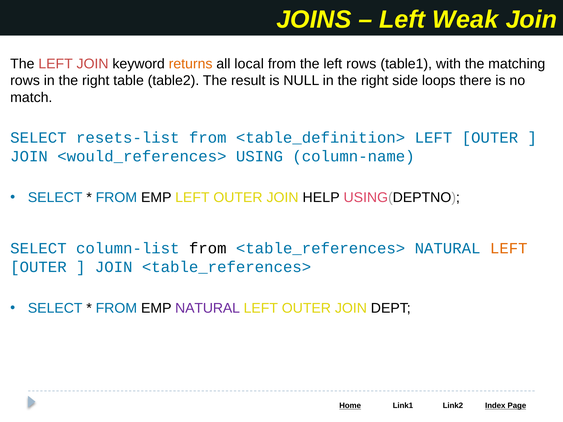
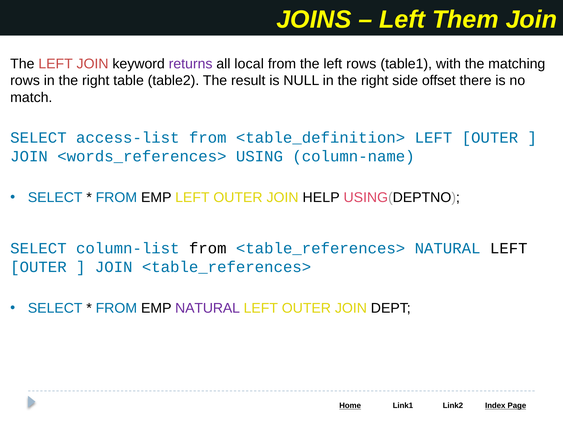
Weak: Weak -> Them
returns colour: orange -> purple
loops: loops -> offset
resets-list: resets-list -> access-list
<would_references>: <would_references> -> <words_references>
LEFT at (509, 249) colour: orange -> black
